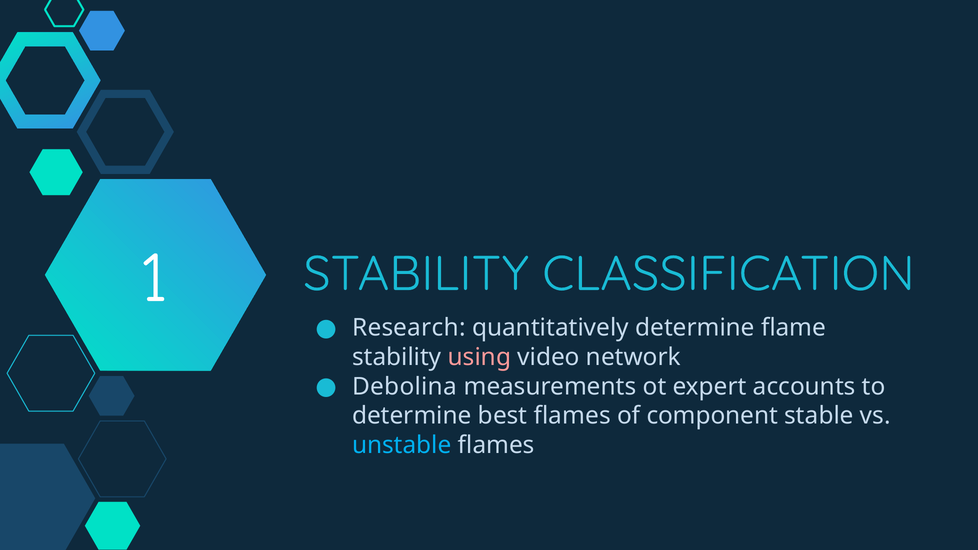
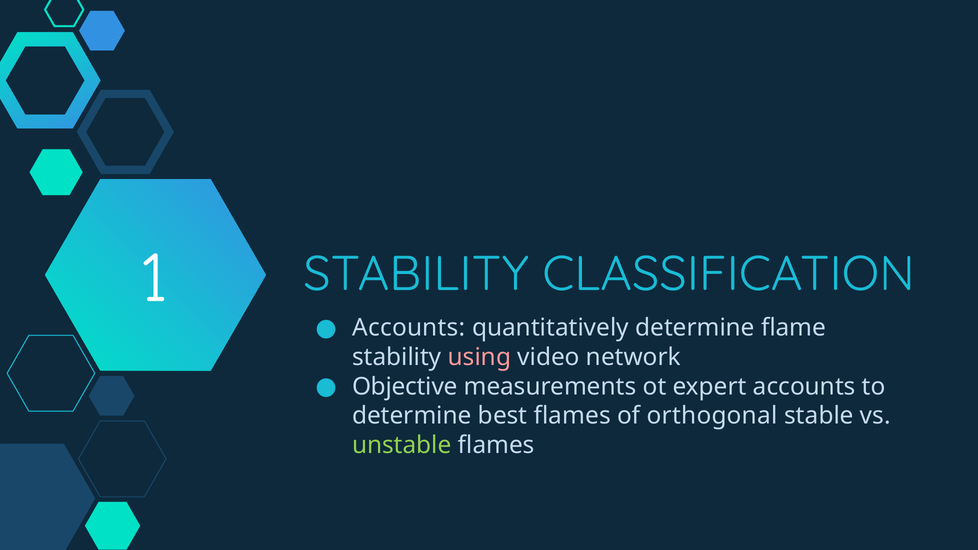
Research at (409, 328): Research -> Accounts
Debolina: Debolina -> Objective
component: component -> orthogonal
unstable colour: light blue -> light green
